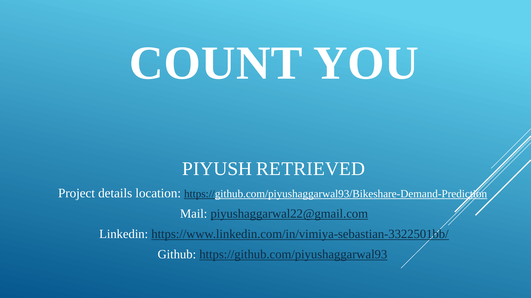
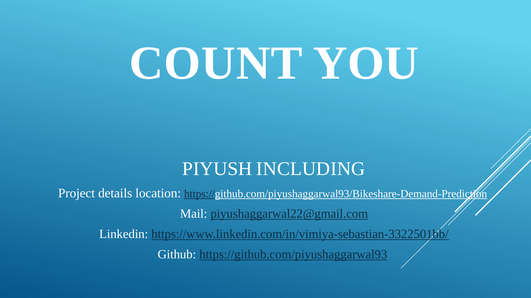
RETRIEVED: RETRIEVED -> INCLUDING
